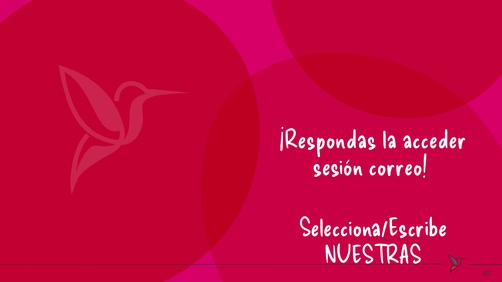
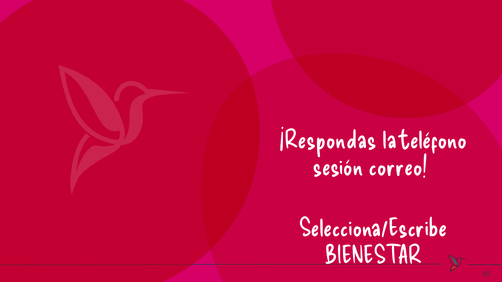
acceder: acceder -> teléfono
NUESTRAS: NUESTRAS -> BIENESTAR
